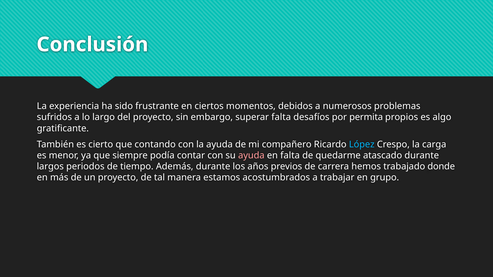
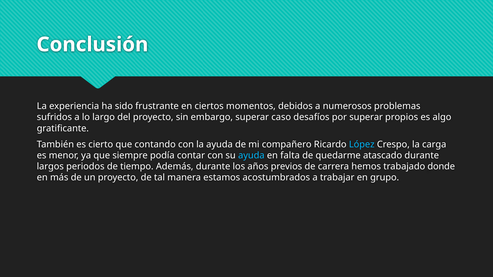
superar falta: falta -> caso
por permita: permita -> superar
ayuda at (251, 156) colour: pink -> light blue
